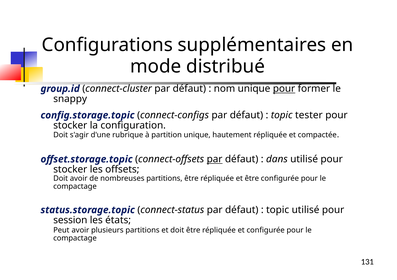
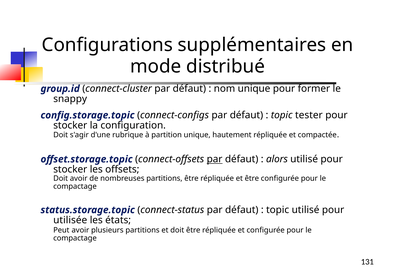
pour at (284, 89) underline: present -> none
dans: dans -> alors
session: session -> utilisée
